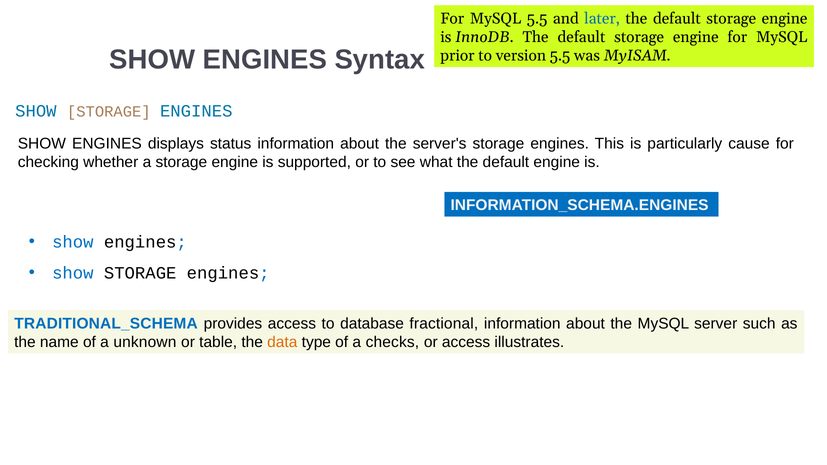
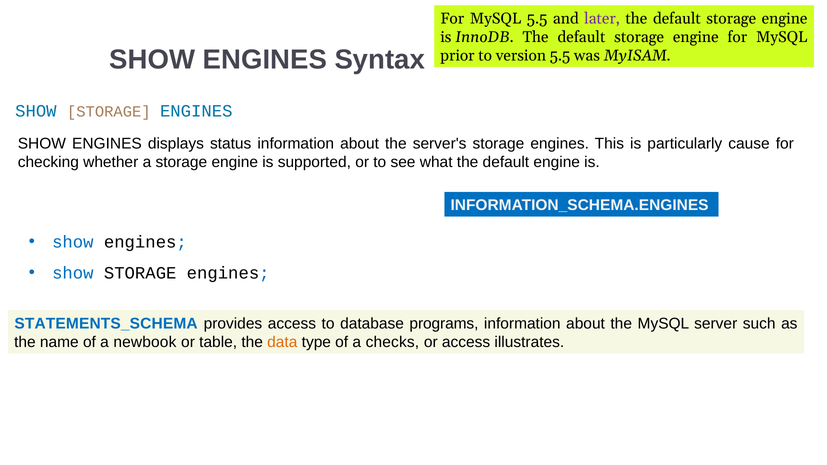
later colour: blue -> purple
TRADITIONAL_SCHEMA: TRADITIONAL_SCHEMA -> STATEMENTS_SCHEMA
fractional: fractional -> programs
unknown: unknown -> newbook
